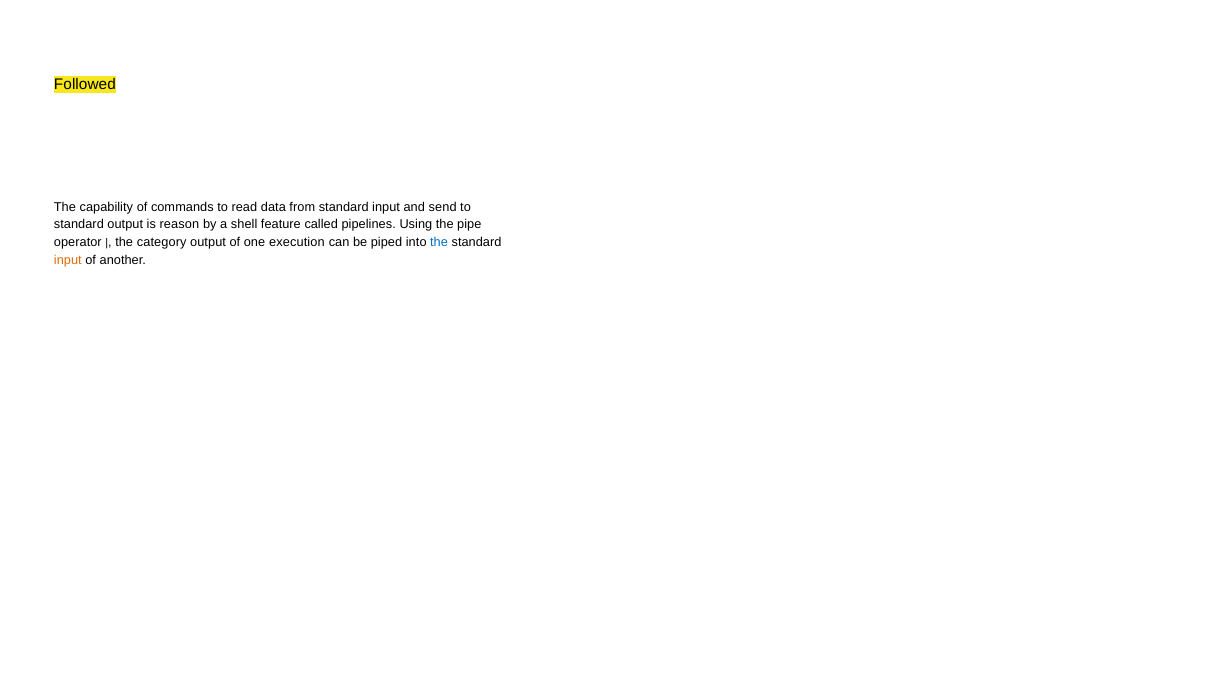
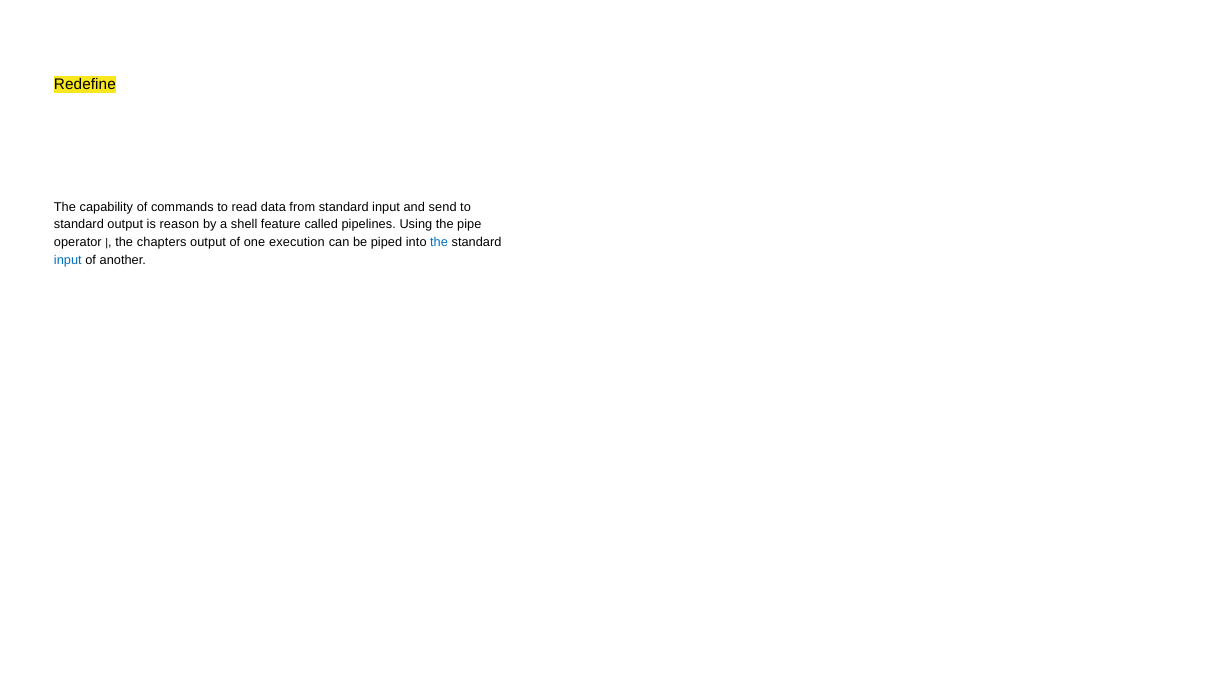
Followed: Followed -> Redefine
category: category -> chapters
input at (68, 260) colour: orange -> blue
